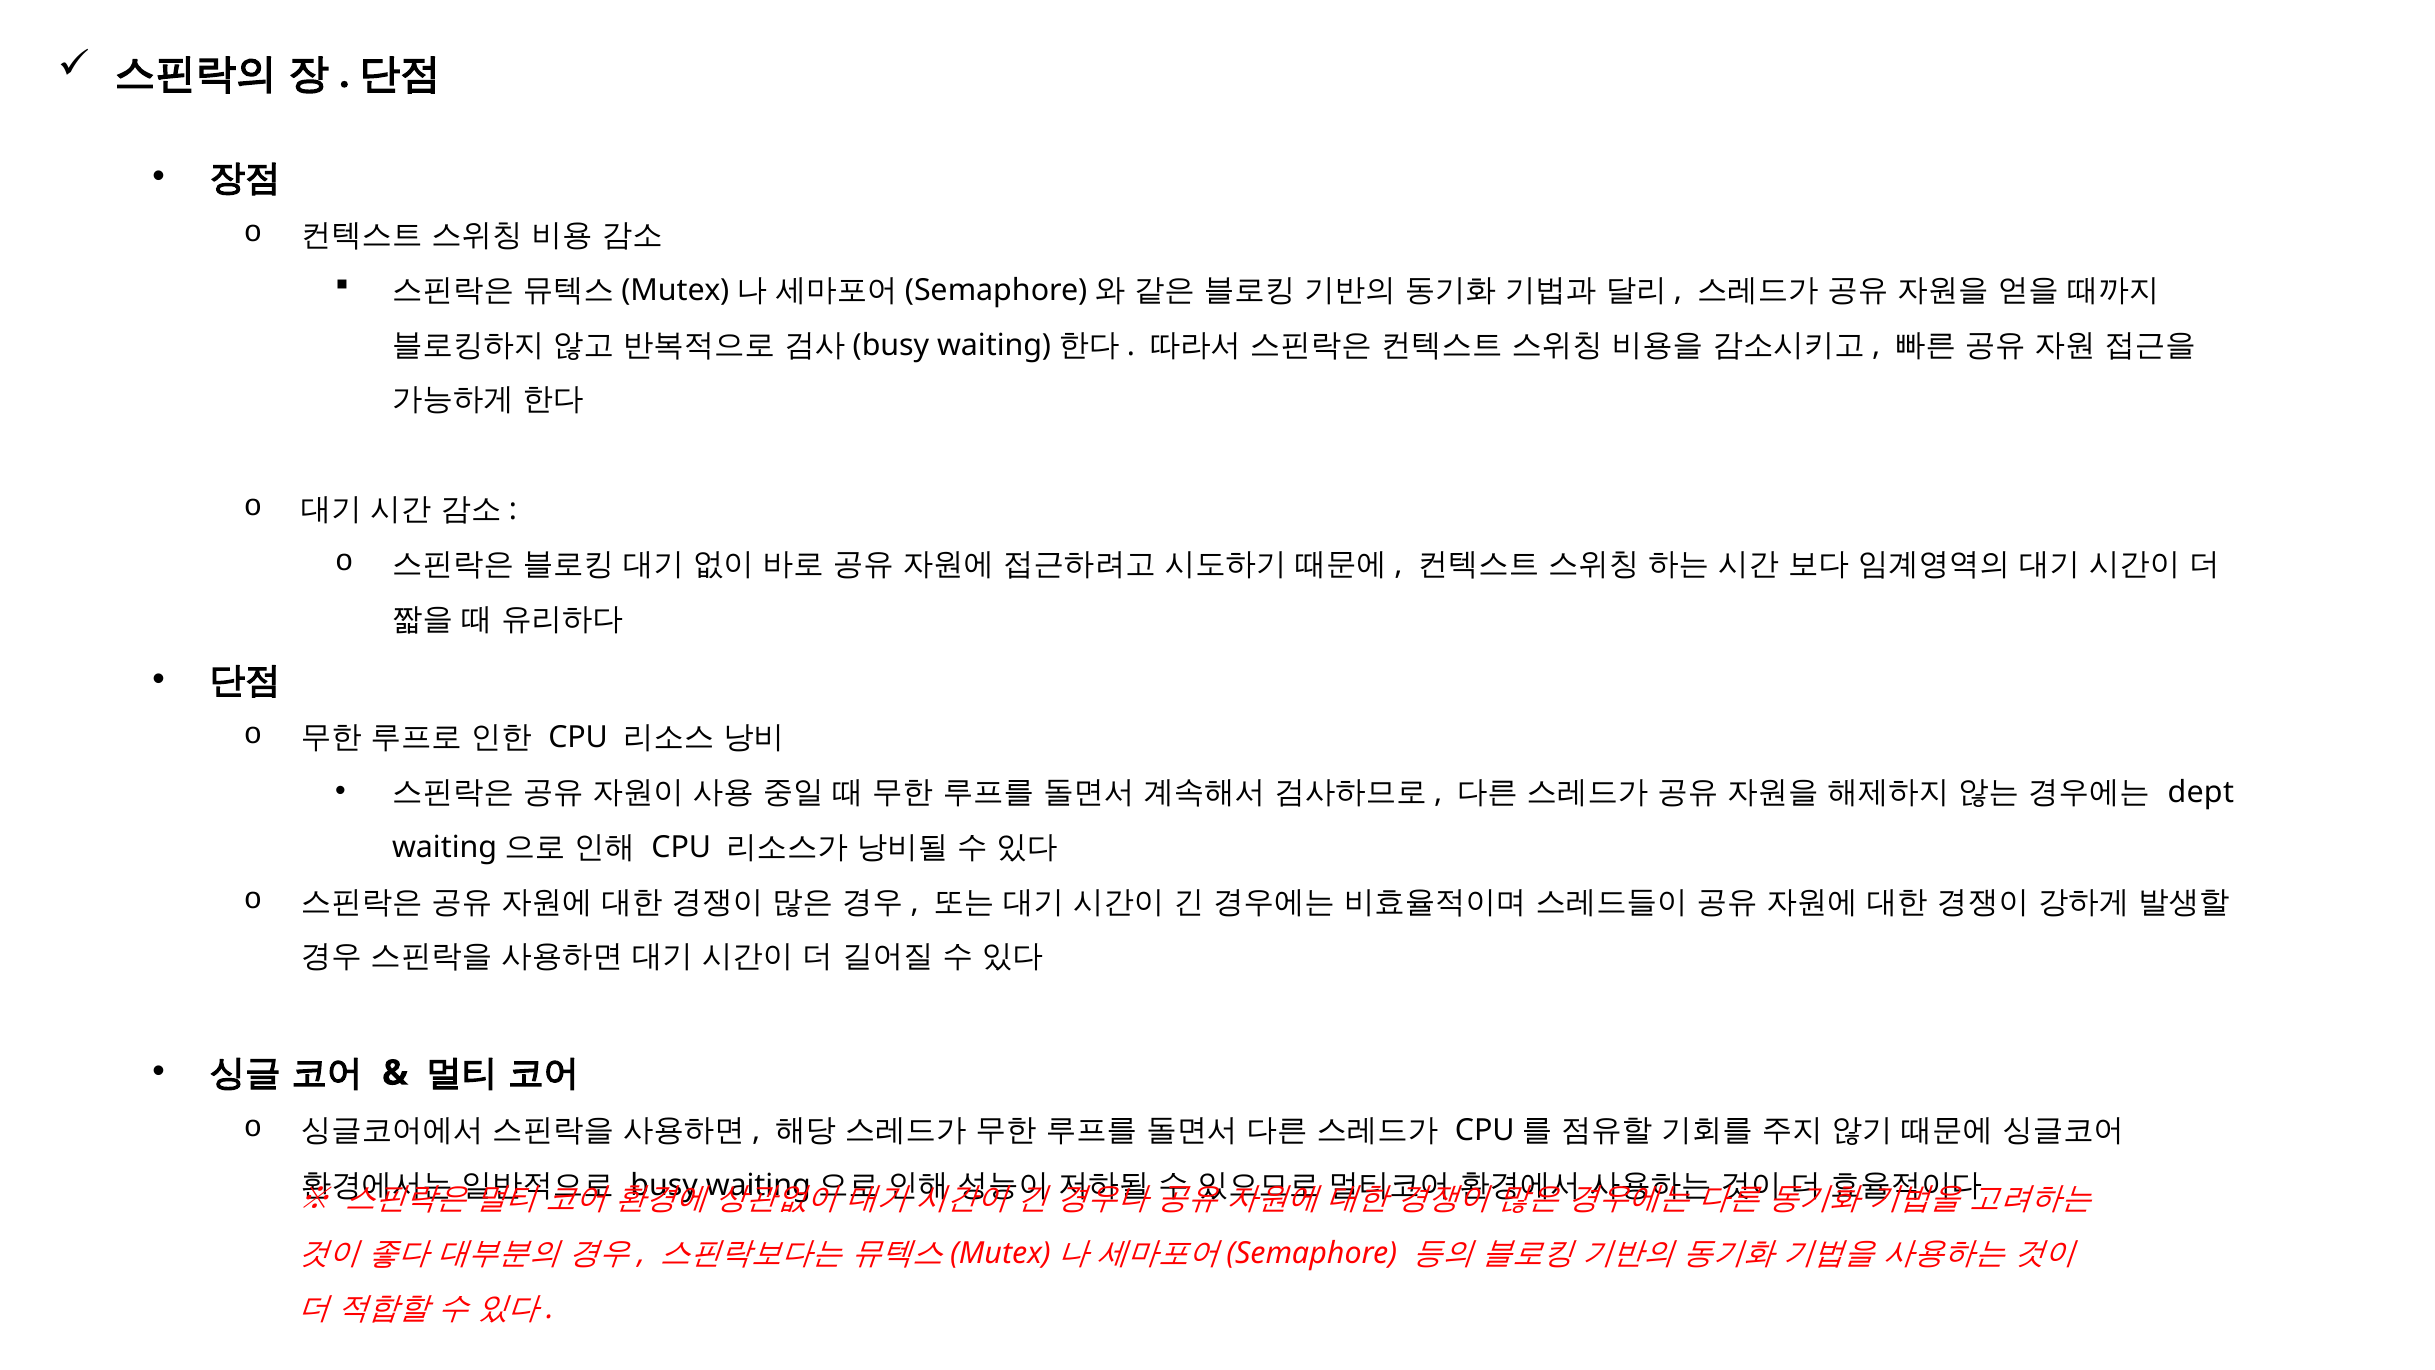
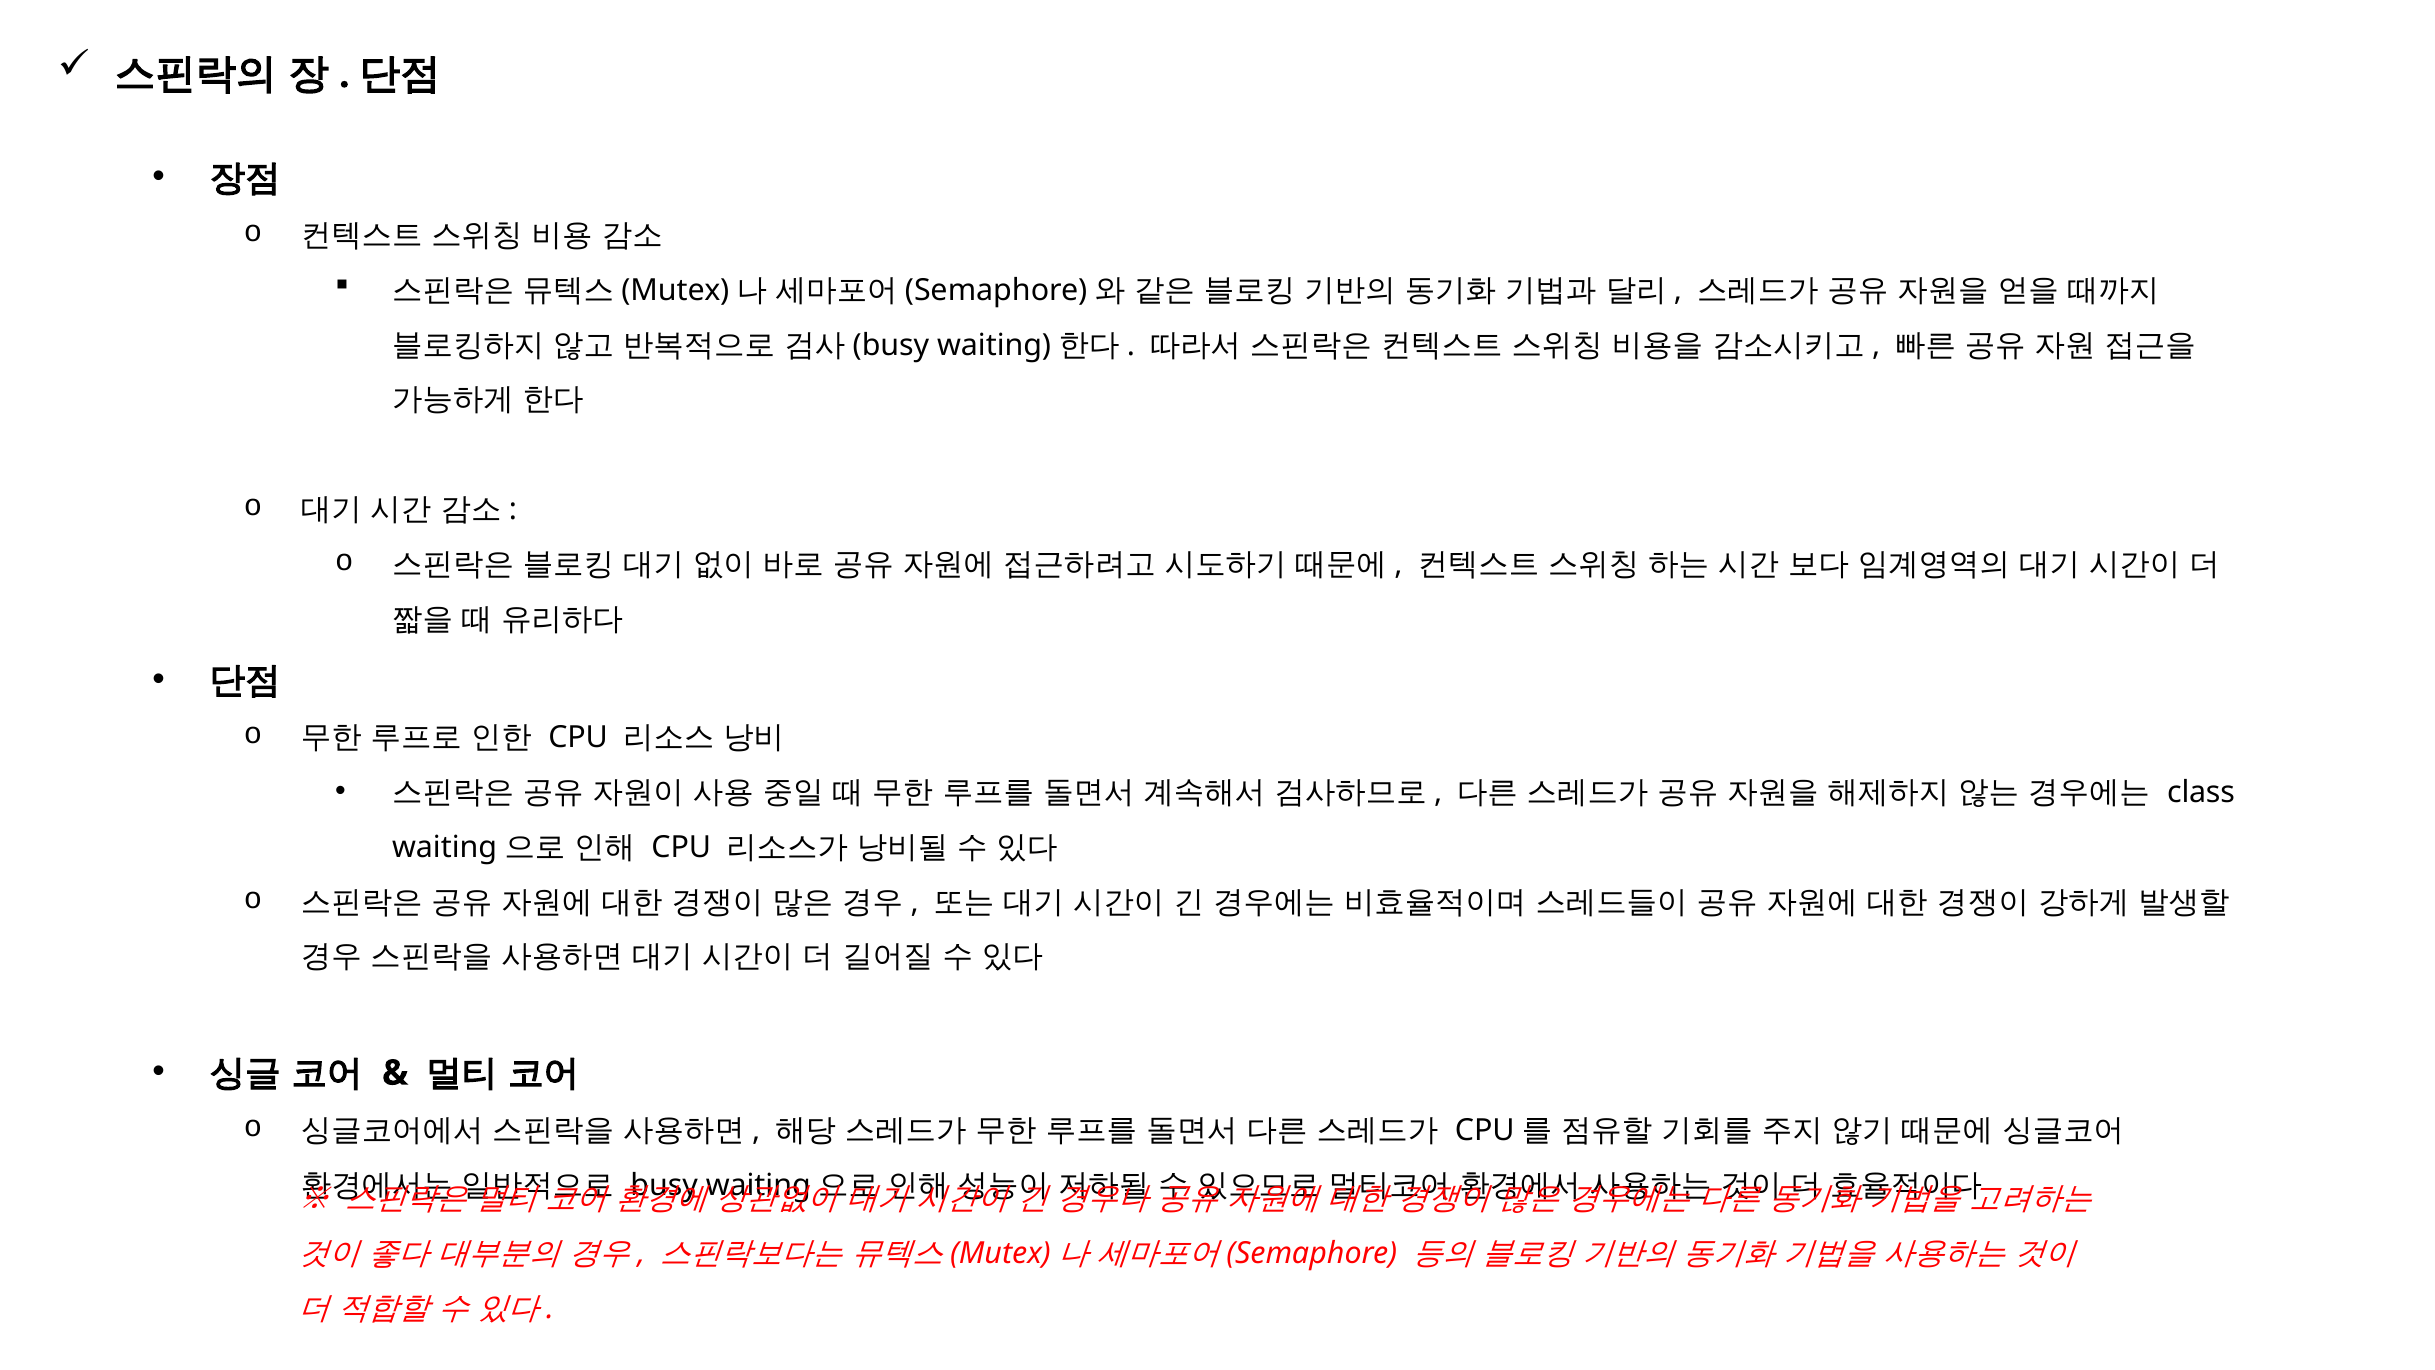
dept: dept -> class
